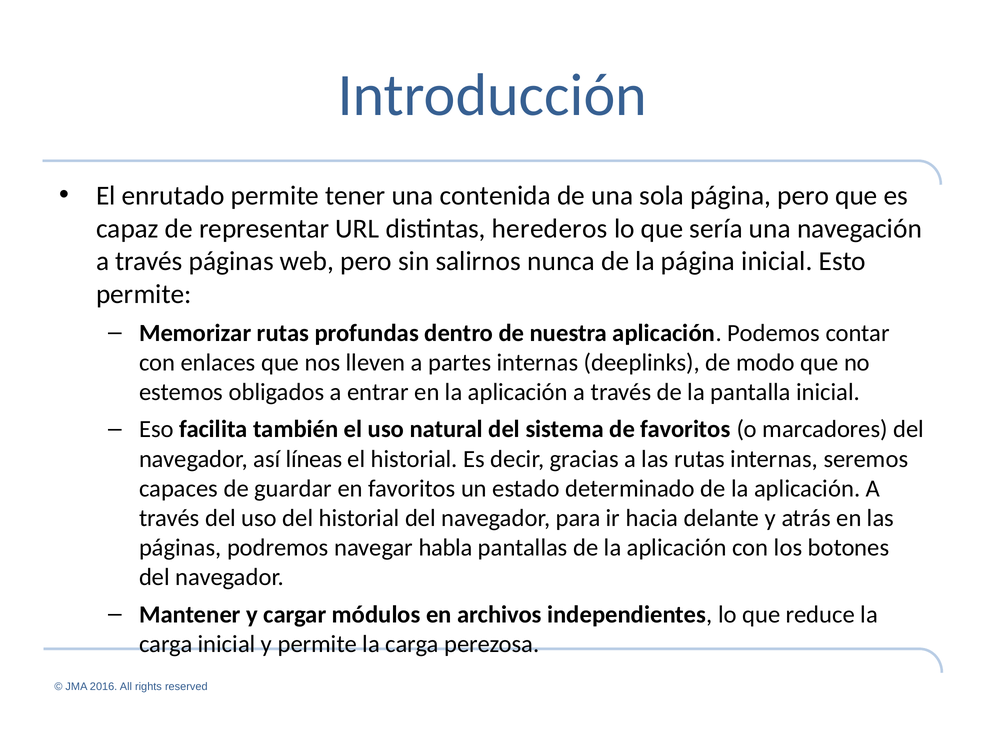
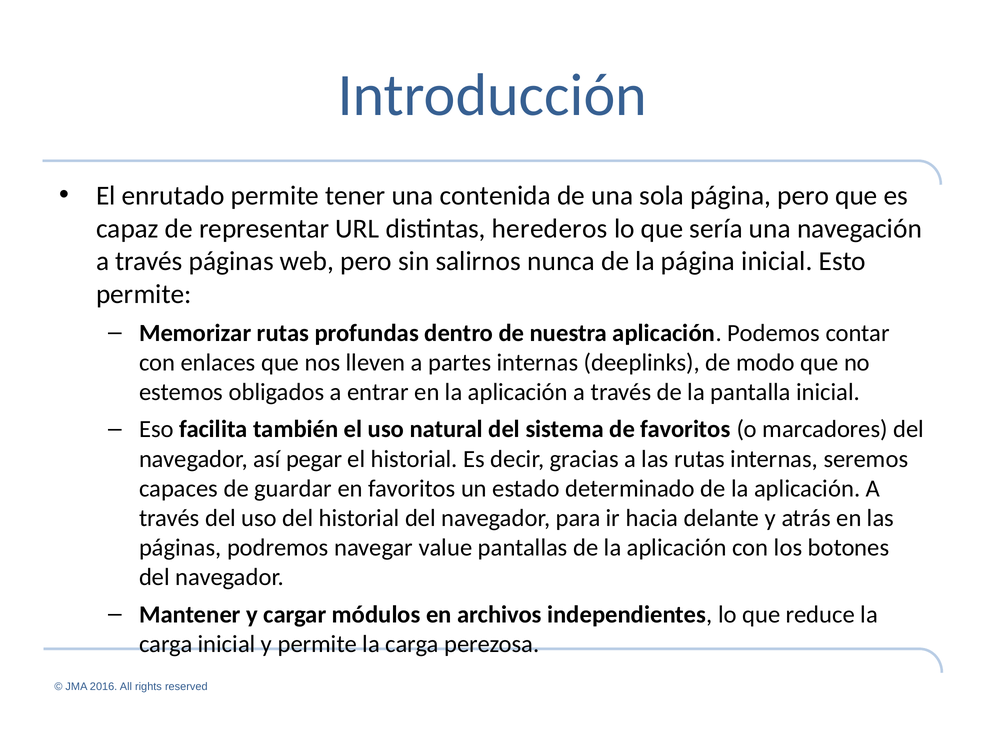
líneas: líneas -> pegar
habla: habla -> value
